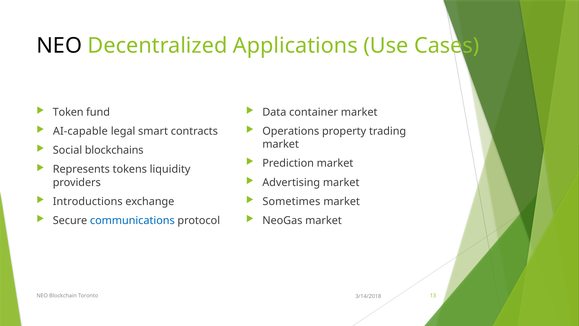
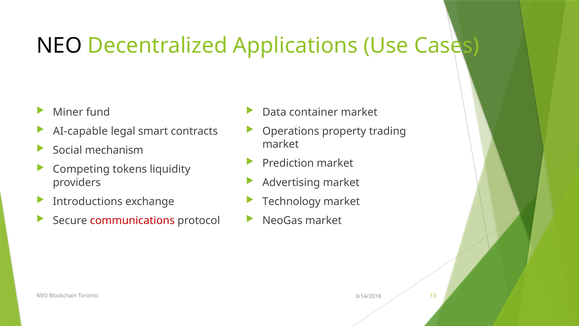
Token: Token -> Miner
blockchains: blockchains -> mechanism
Represents: Represents -> Competing
Sometimes: Sometimes -> Technology
communications colour: blue -> red
